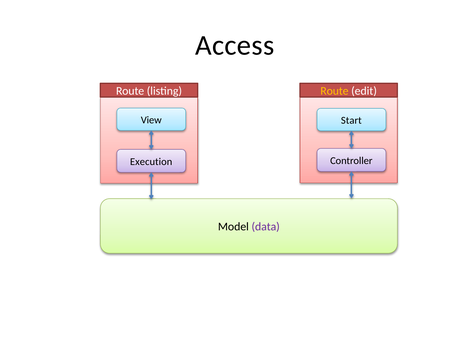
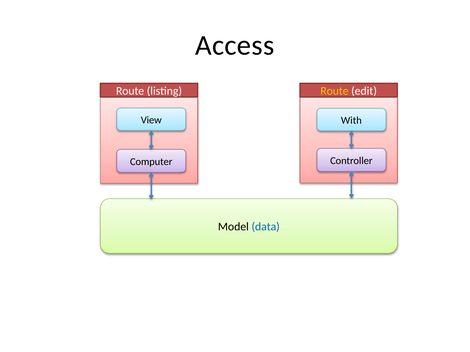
Start: Start -> With
Execution: Execution -> Computer
data colour: purple -> blue
